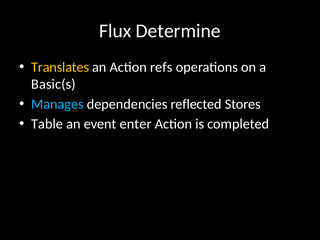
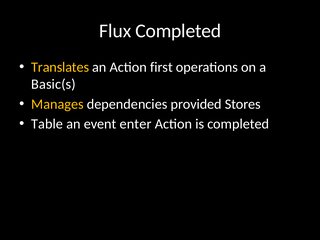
Flux Determine: Determine -> Completed
refs: refs -> first
Manages colour: light blue -> yellow
reflected: reflected -> provided
